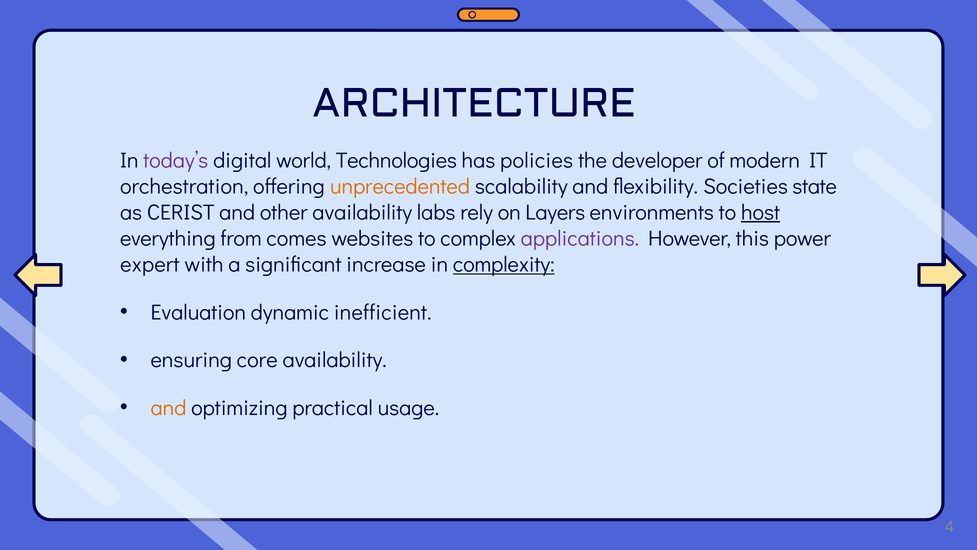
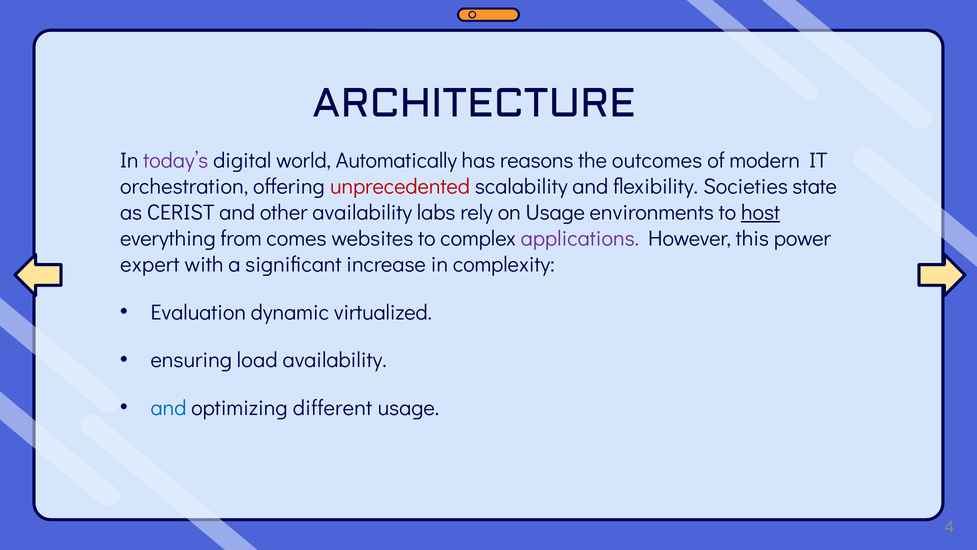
Technologies: Technologies -> Automatically
policies: policies -> reasons
developer: developer -> outcomes
unprecedented colour: orange -> red
on Layers: Layers -> Usage
complexity underline: present -> none
inefficient: inefficient -> virtualized
core: core -> load
and at (169, 408) colour: orange -> blue
practical: practical -> different
